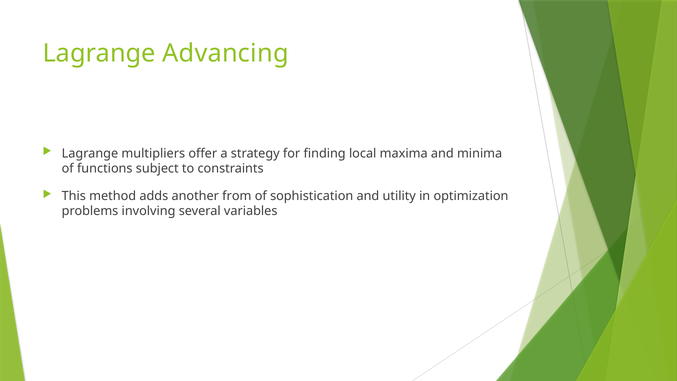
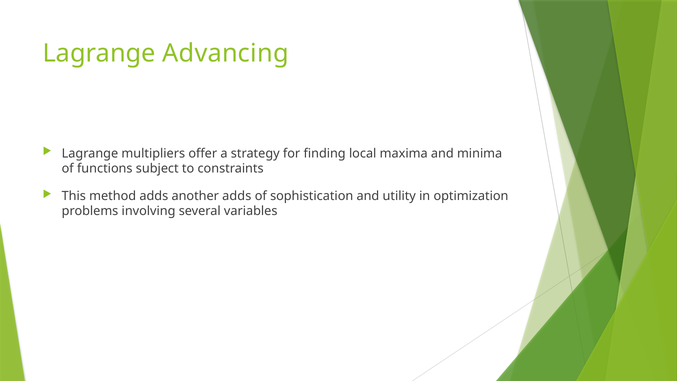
another from: from -> adds
